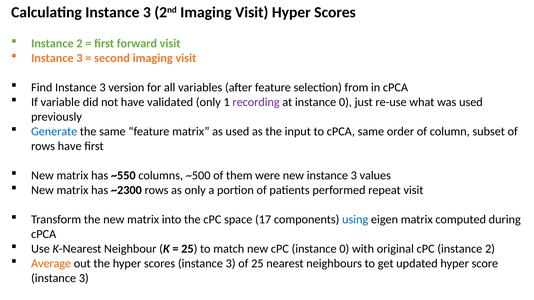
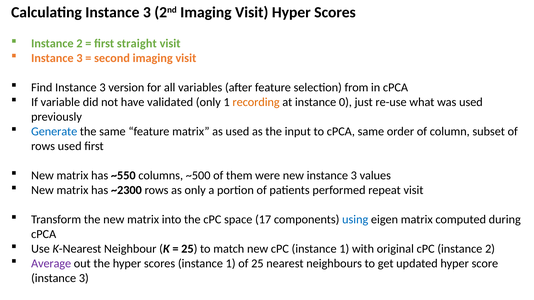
forward: forward -> straight
recording colour: purple -> orange
rows have: have -> used
cPC instance 0: 0 -> 1
Average colour: orange -> purple
scores instance 3: 3 -> 1
